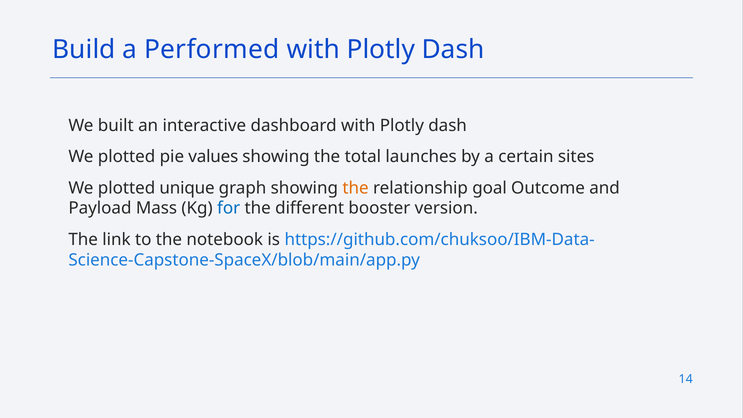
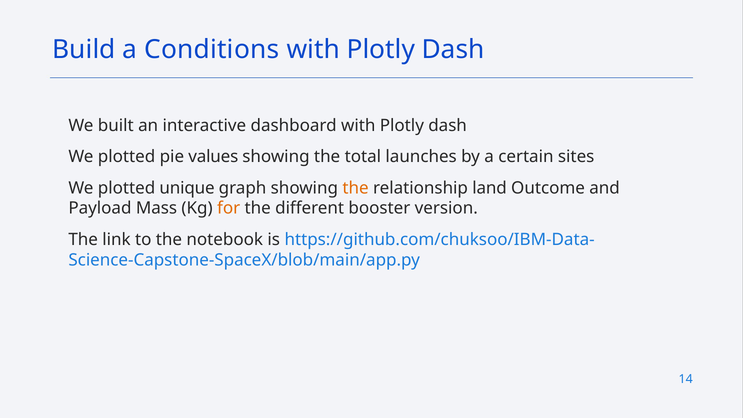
Performed: Performed -> Conditions
goal: goal -> land
for colour: blue -> orange
